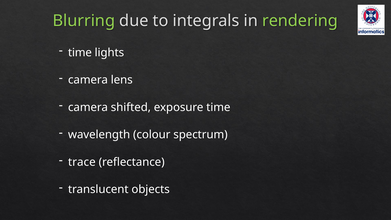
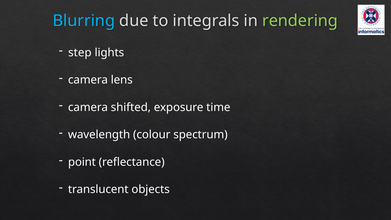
Blurring colour: light green -> light blue
time at (80, 52): time -> step
trace: trace -> point
